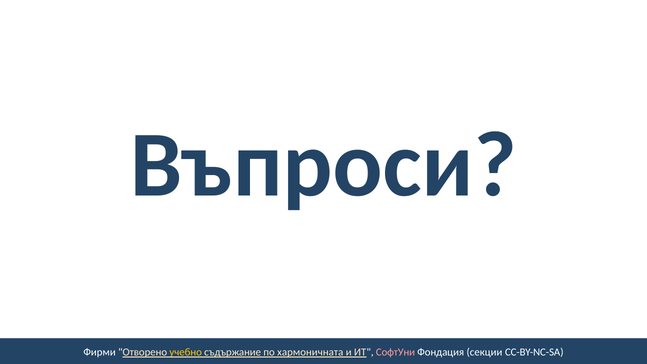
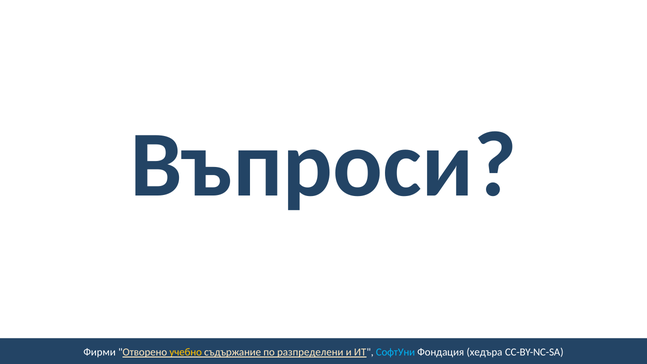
хармоничната: хармоничната -> разпределени
СофтУни colour: pink -> light blue
секции: секции -> хедъра
